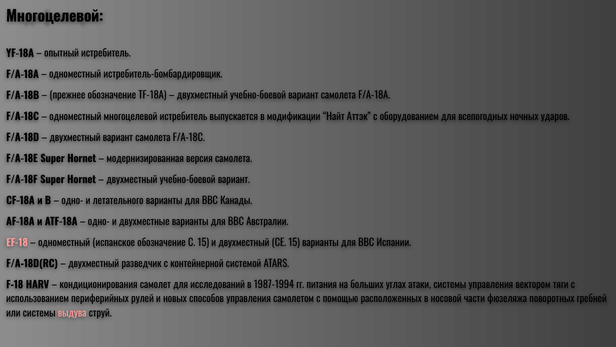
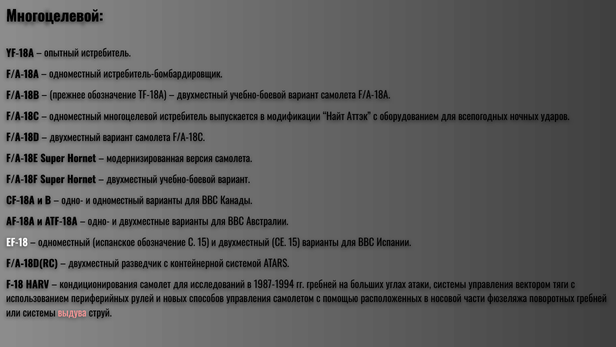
и летательного: летательного -> одноместный
EF-18 colour: pink -> white
гг питания: питания -> гребней
